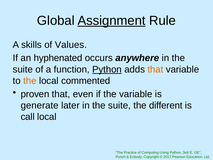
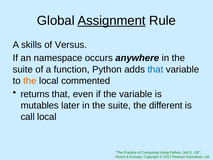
Values: Values -> Versus
hyphenated: hyphenated -> namespace
Python at (107, 69) underline: present -> none
that at (155, 69) colour: orange -> blue
proven: proven -> returns
generate: generate -> mutables
